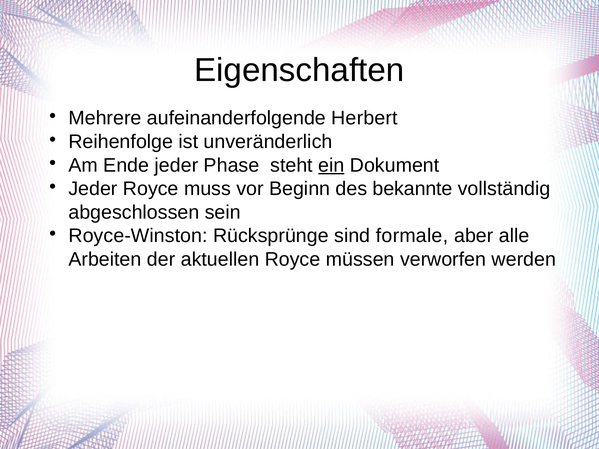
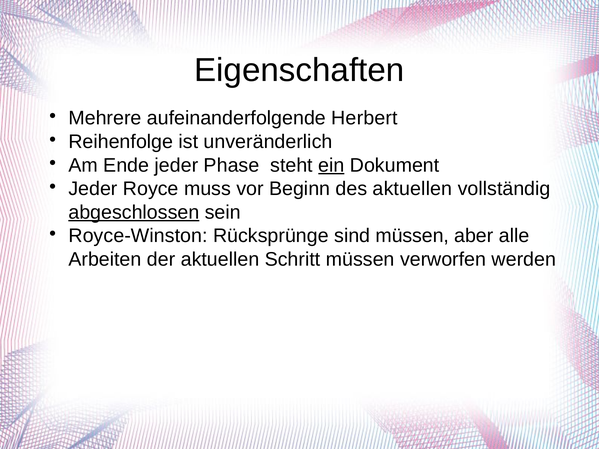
des bekannte: bekannte -> aktuellen
abgeschlossen underline: none -> present
sind formale: formale -> müssen
aktuellen Royce: Royce -> Schritt
